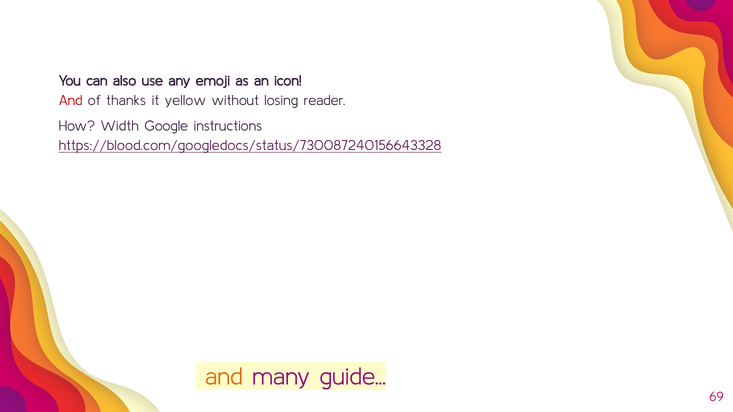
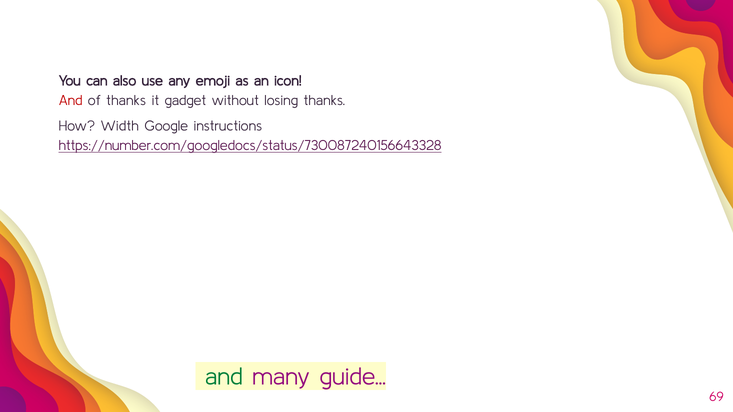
yellow: yellow -> gadget
losing reader: reader -> thanks
https://blood.com/googledocs/status/730087240156643328: https://blood.com/googledocs/status/730087240156643328 -> https://number.com/googledocs/status/730087240156643328
and at (224, 377) colour: orange -> green
